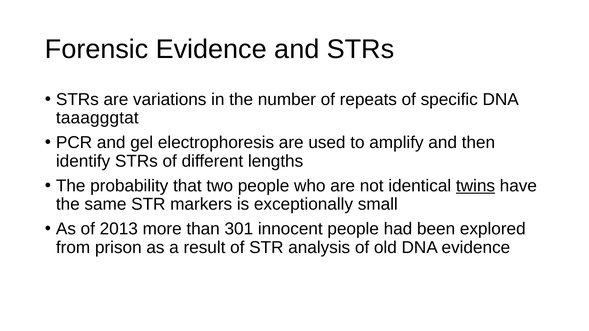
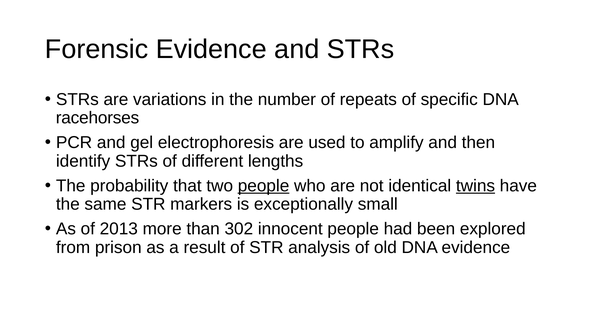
taaagggtat: taaagggtat -> racehorses
people at (264, 186) underline: none -> present
301: 301 -> 302
